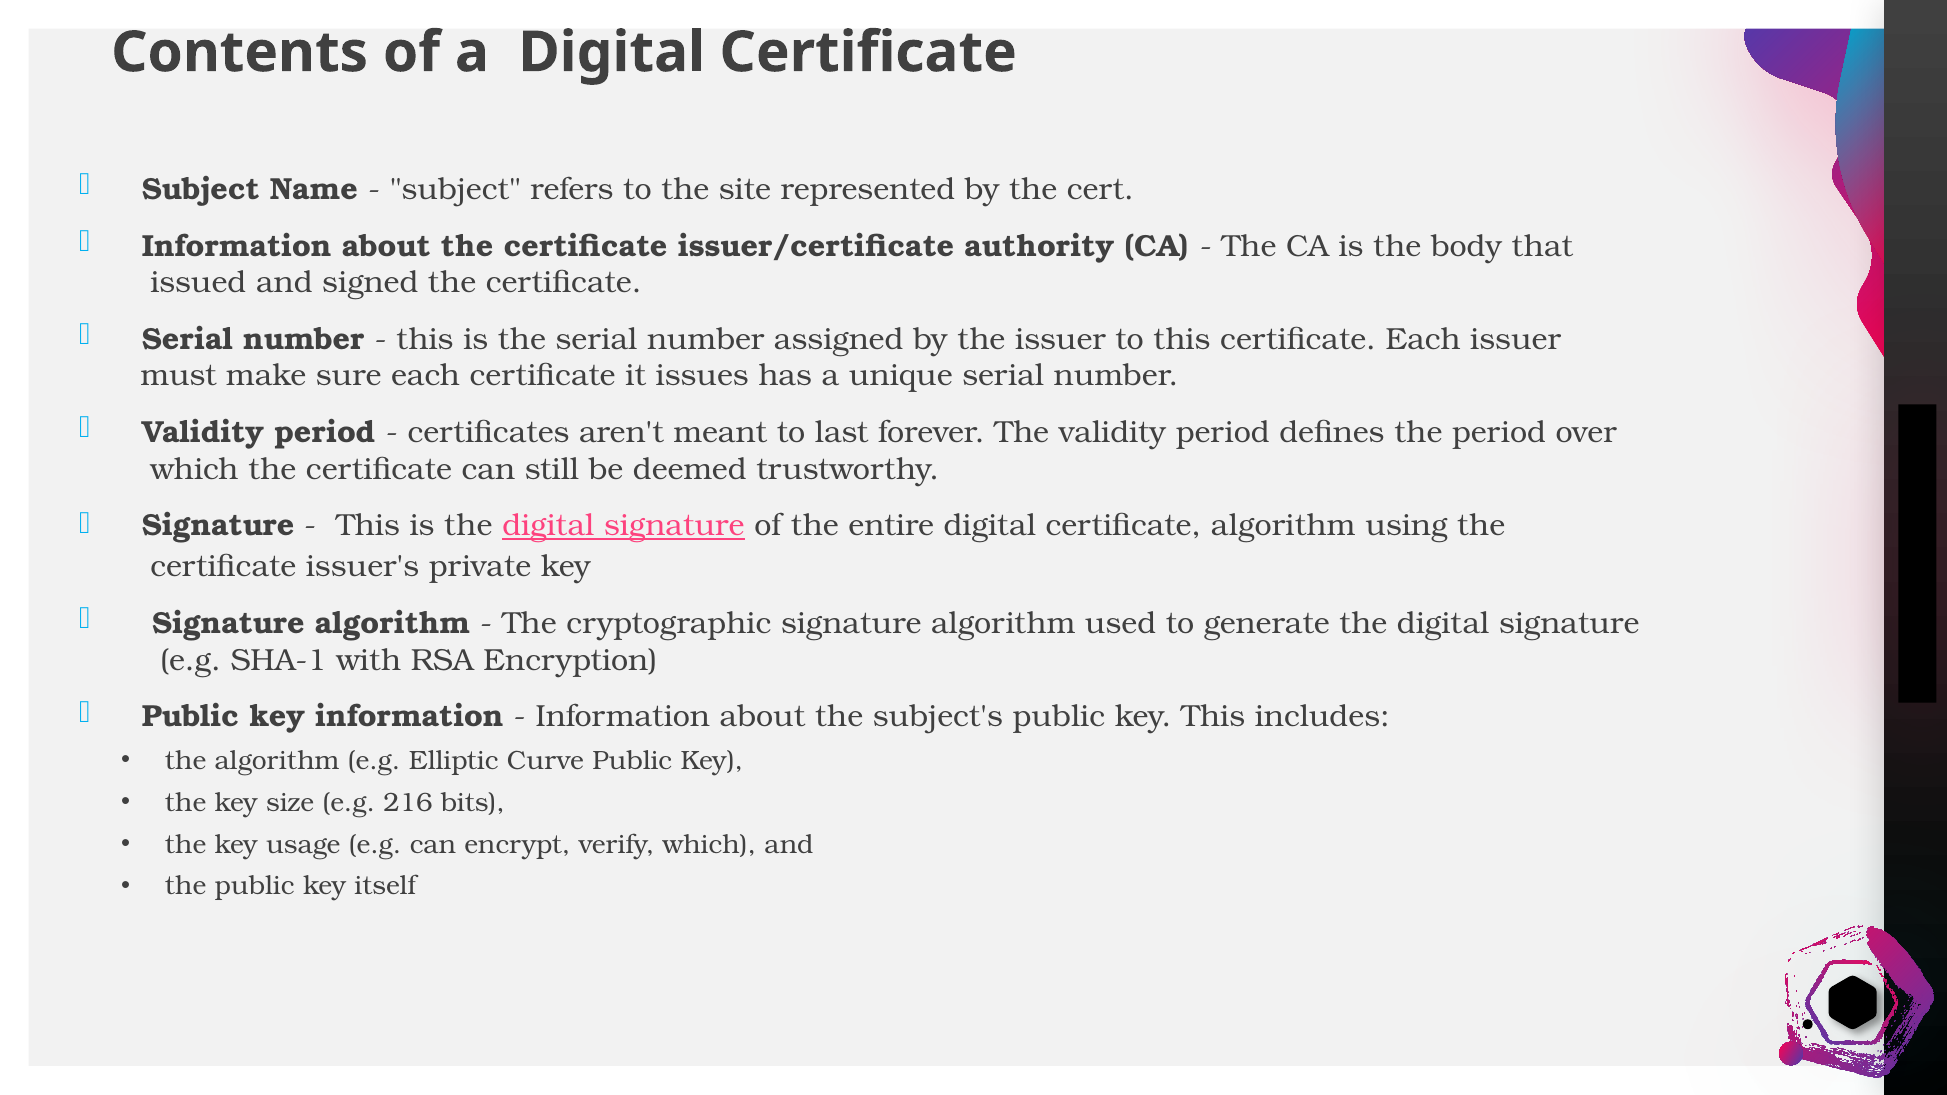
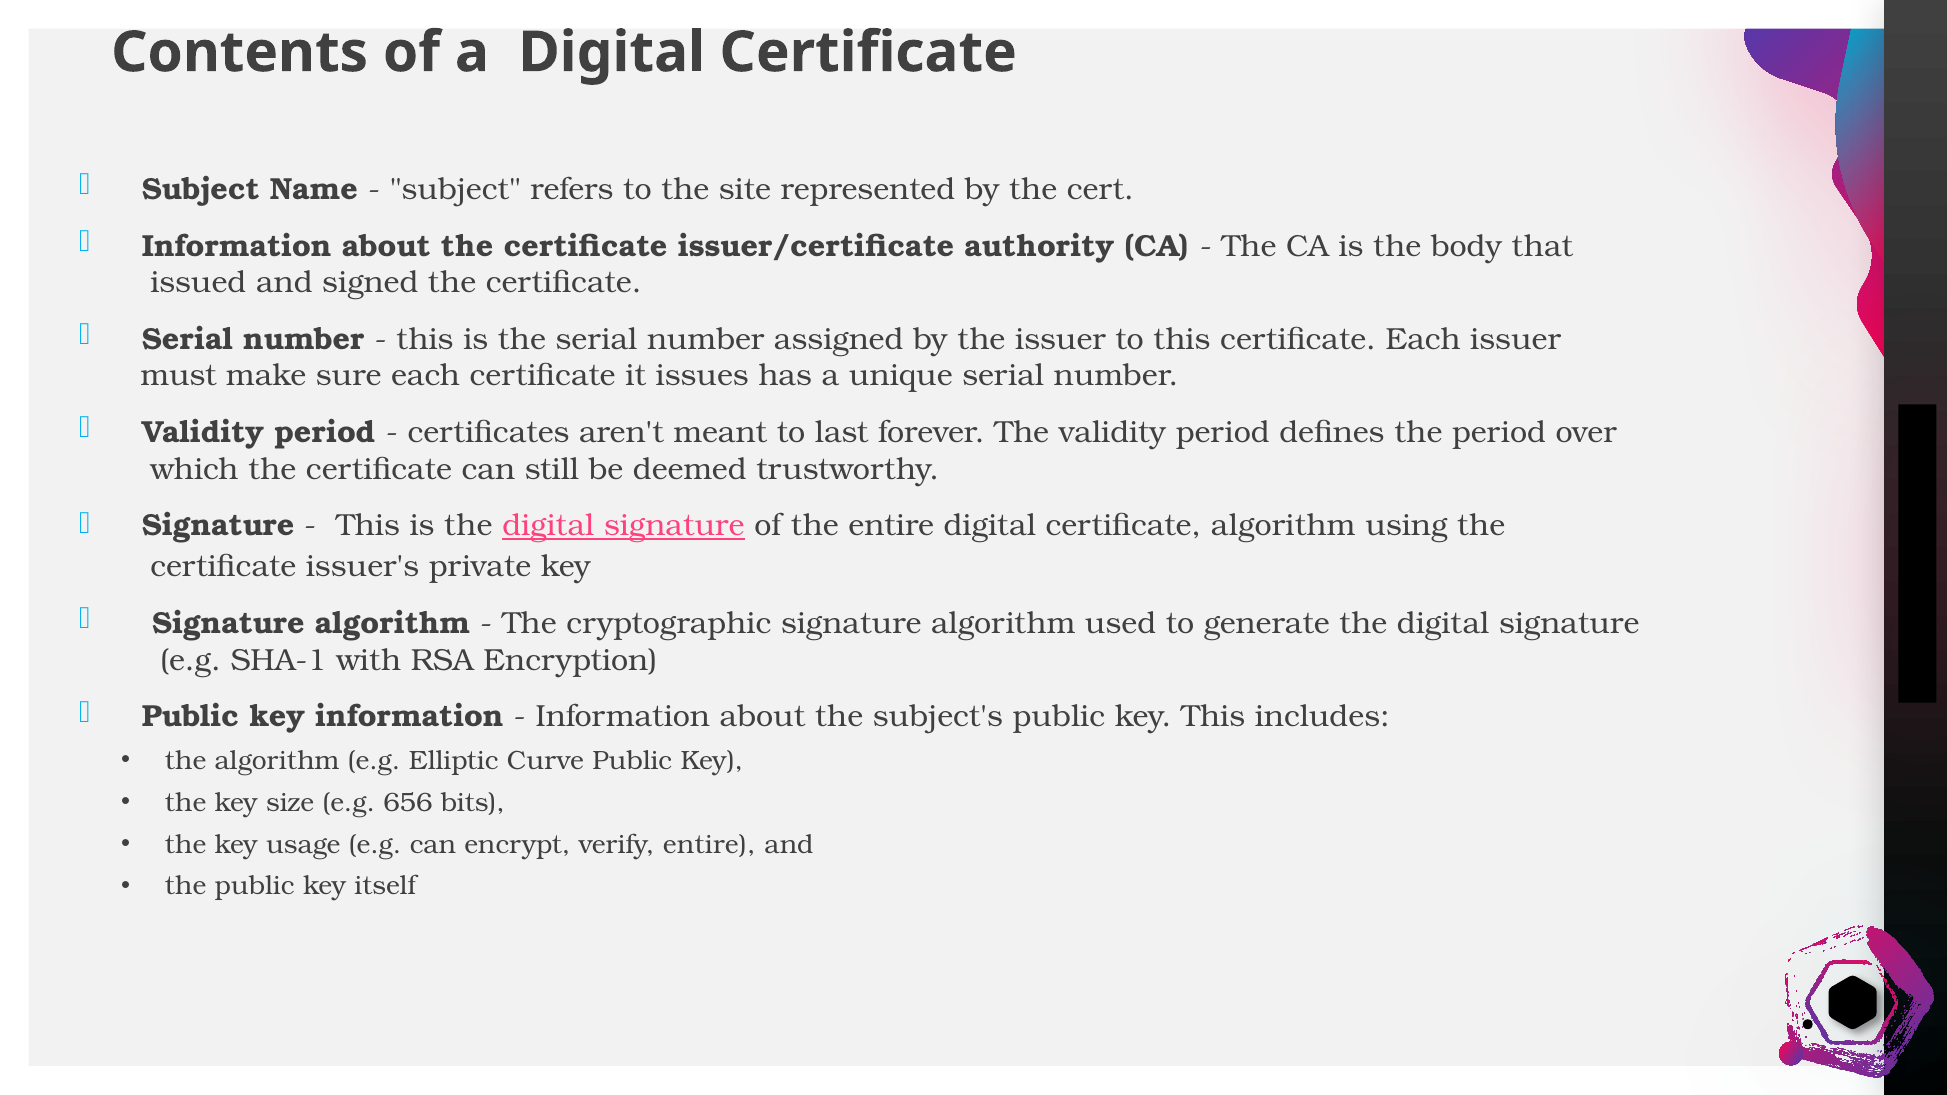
216: 216 -> 656
verify which: which -> entire
